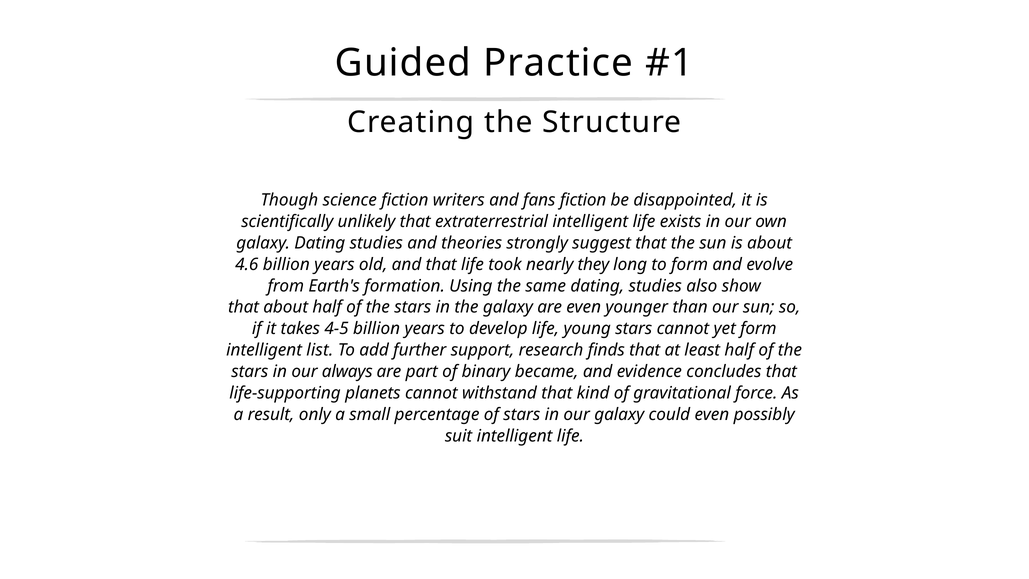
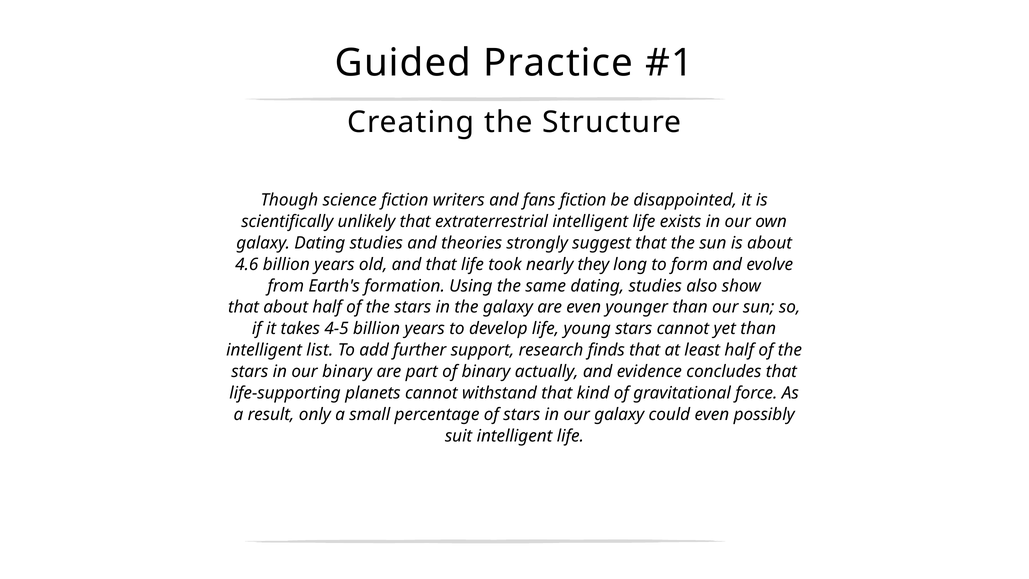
yet form: form -> than
our always: always -> binary
became: became -> actually
